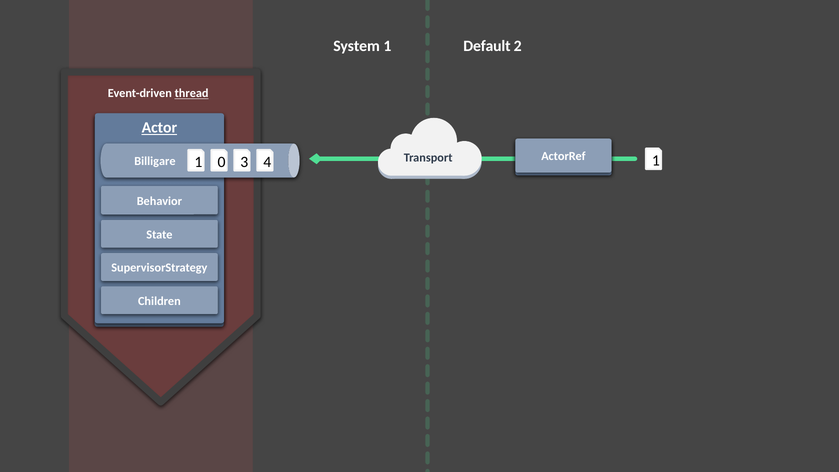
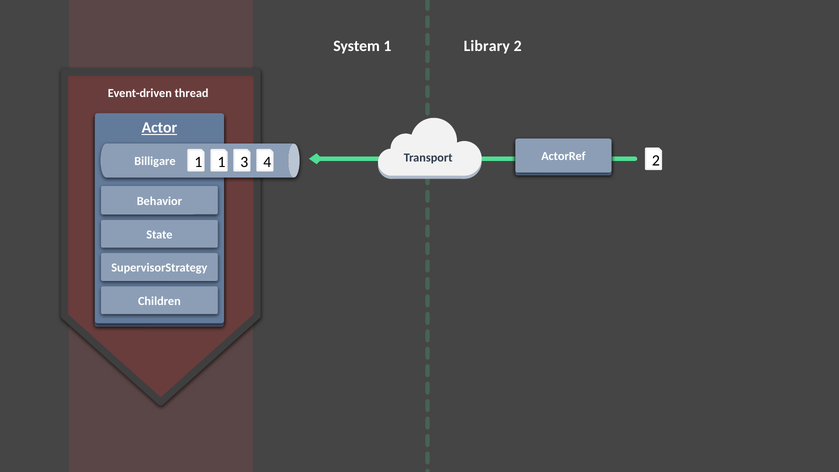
Default: Default -> Library
thread underline: present -> none
1 at (656, 161): 1 -> 2
1 0: 0 -> 1
